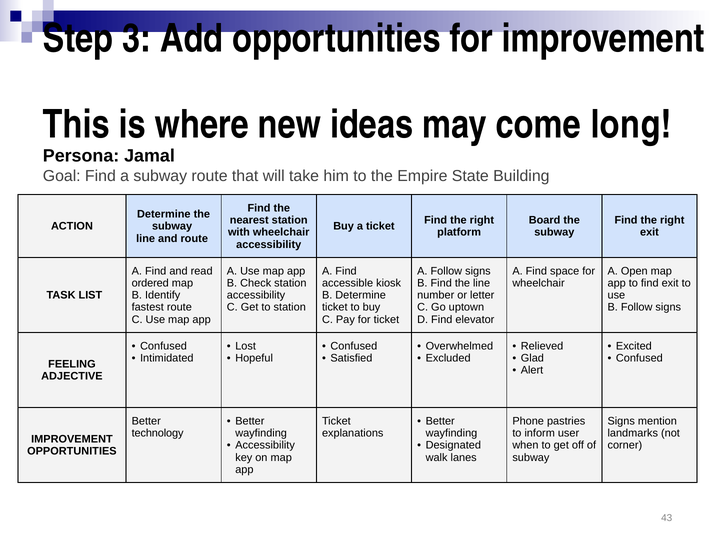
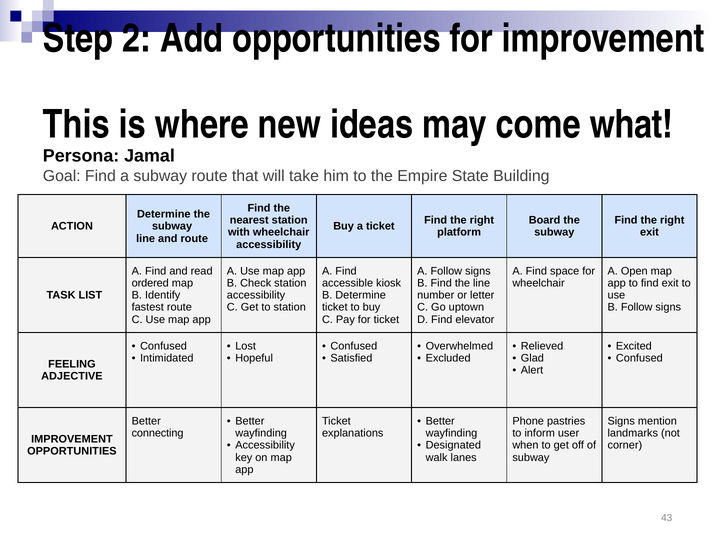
3: 3 -> 2
long: long -> what
technology: technology -> connecting
